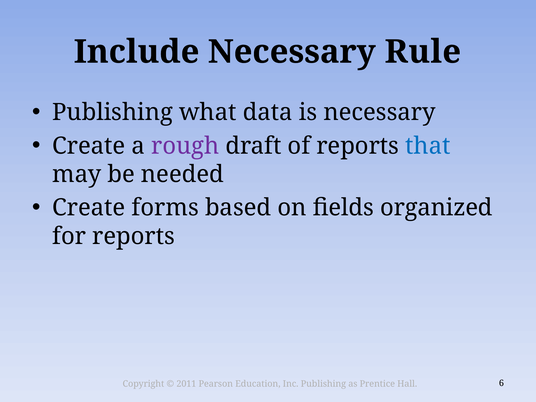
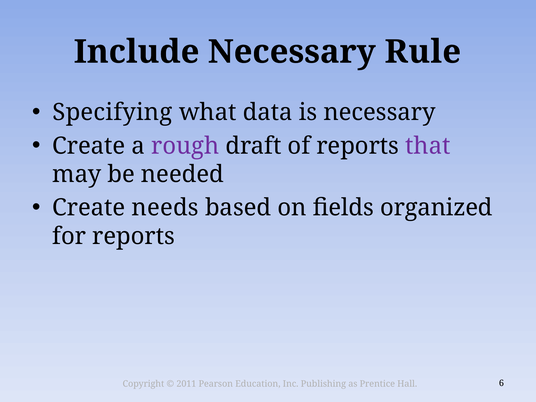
Publishing at (113, 112): Publishing -> Specifying
that colour: blue -> purple
forms: forms -> needs
